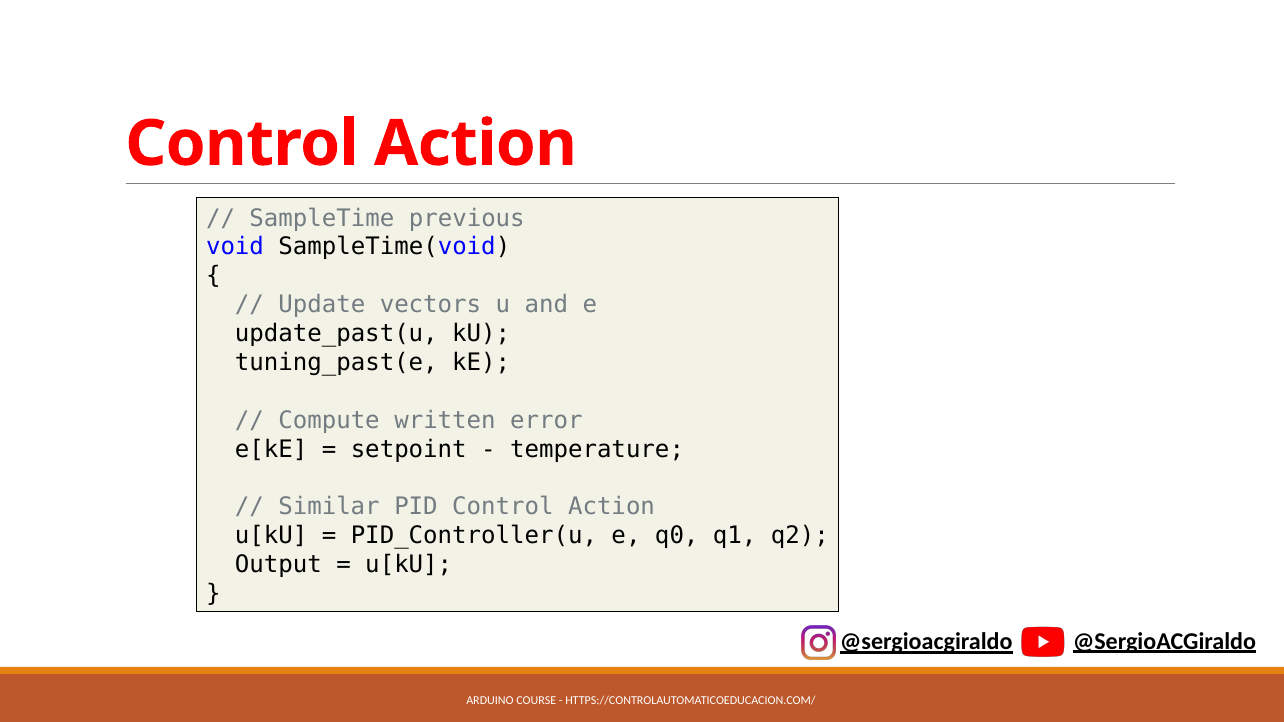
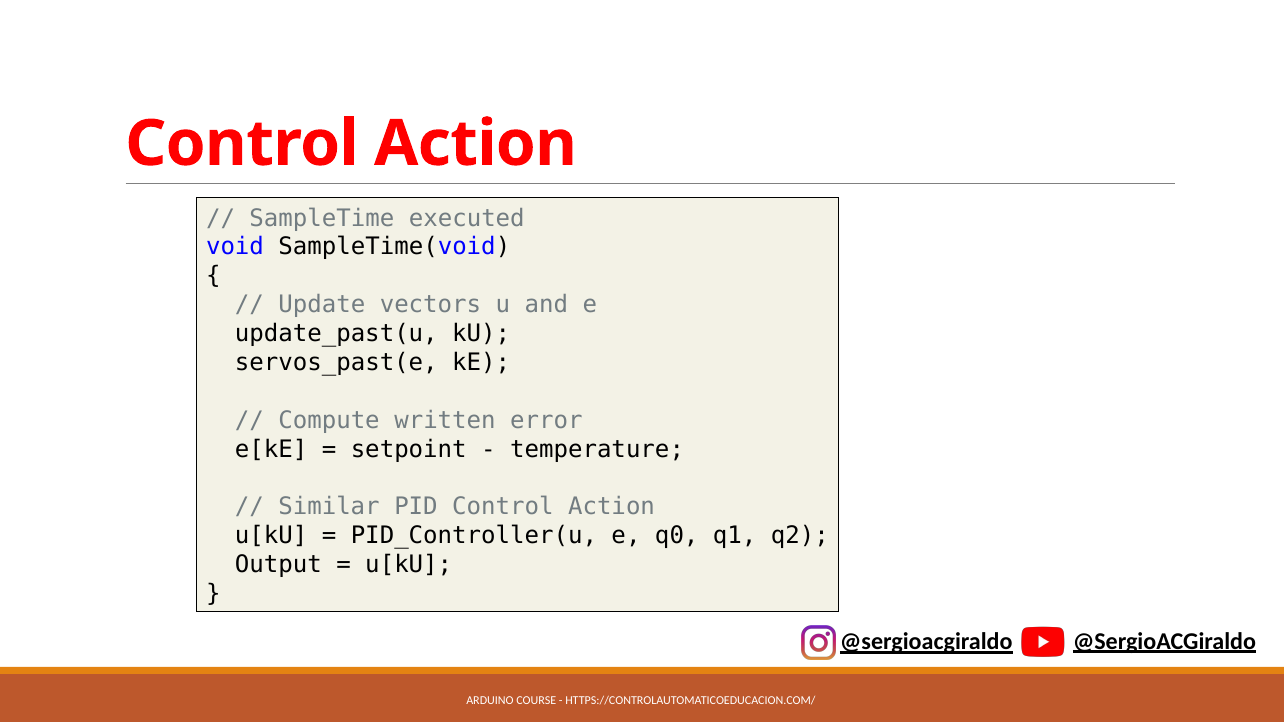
previous: previous -> executed
tuning_past(e: tuning_past(e -> servos_past(e
